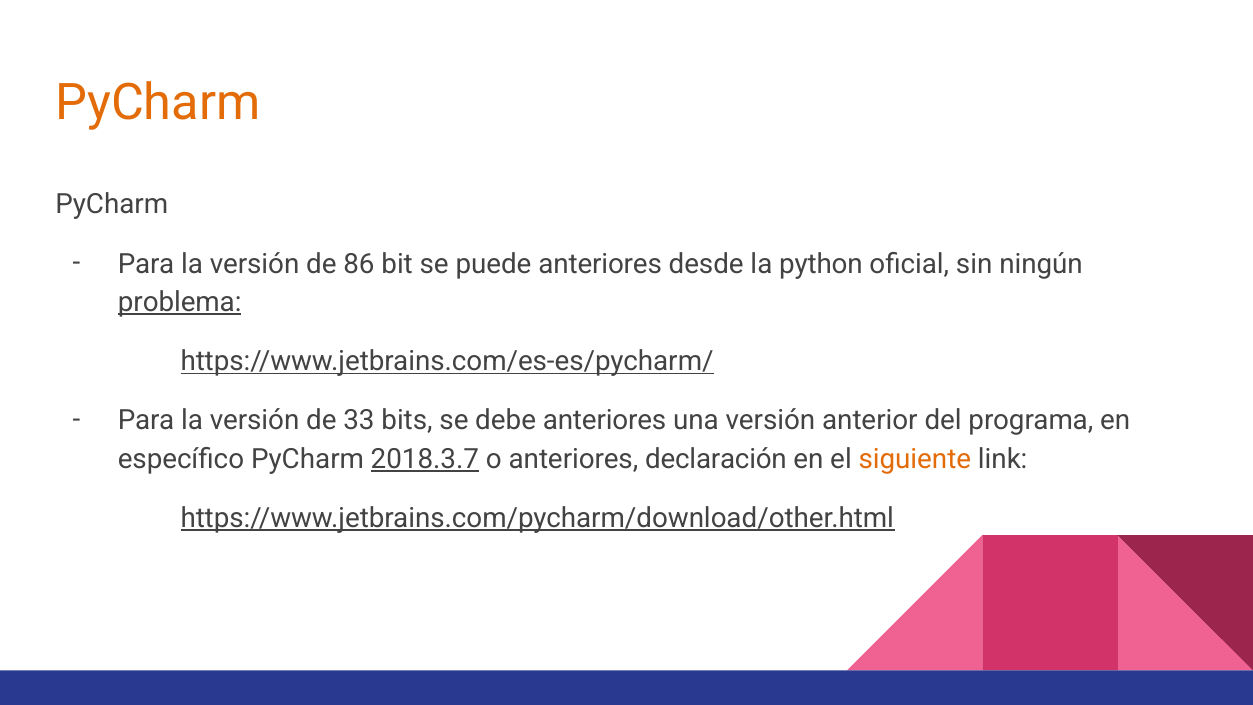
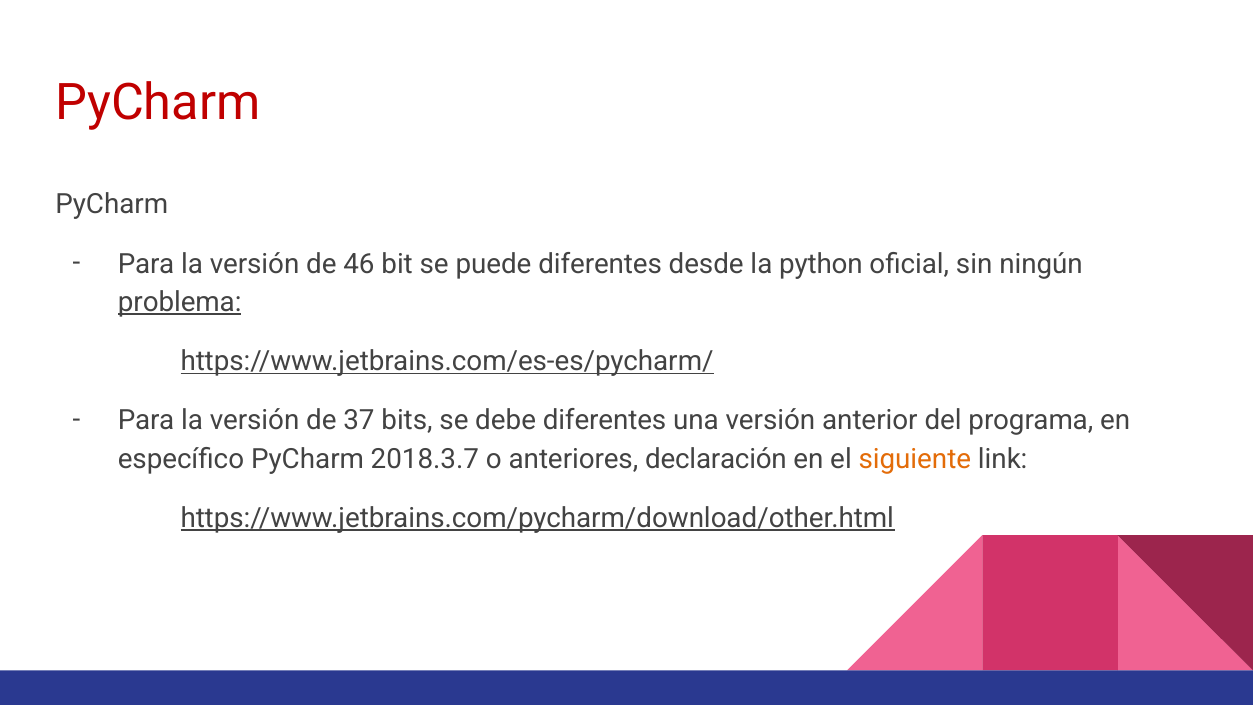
PyCharm at (158, 103) colour: orange -> red
86: 86 -> 46
puede anteriores: anteriores -> diferentes
33: 33 -> 37
debe anteriores: anteriores -> diferentes
2018.3.7 underline: present -> none
